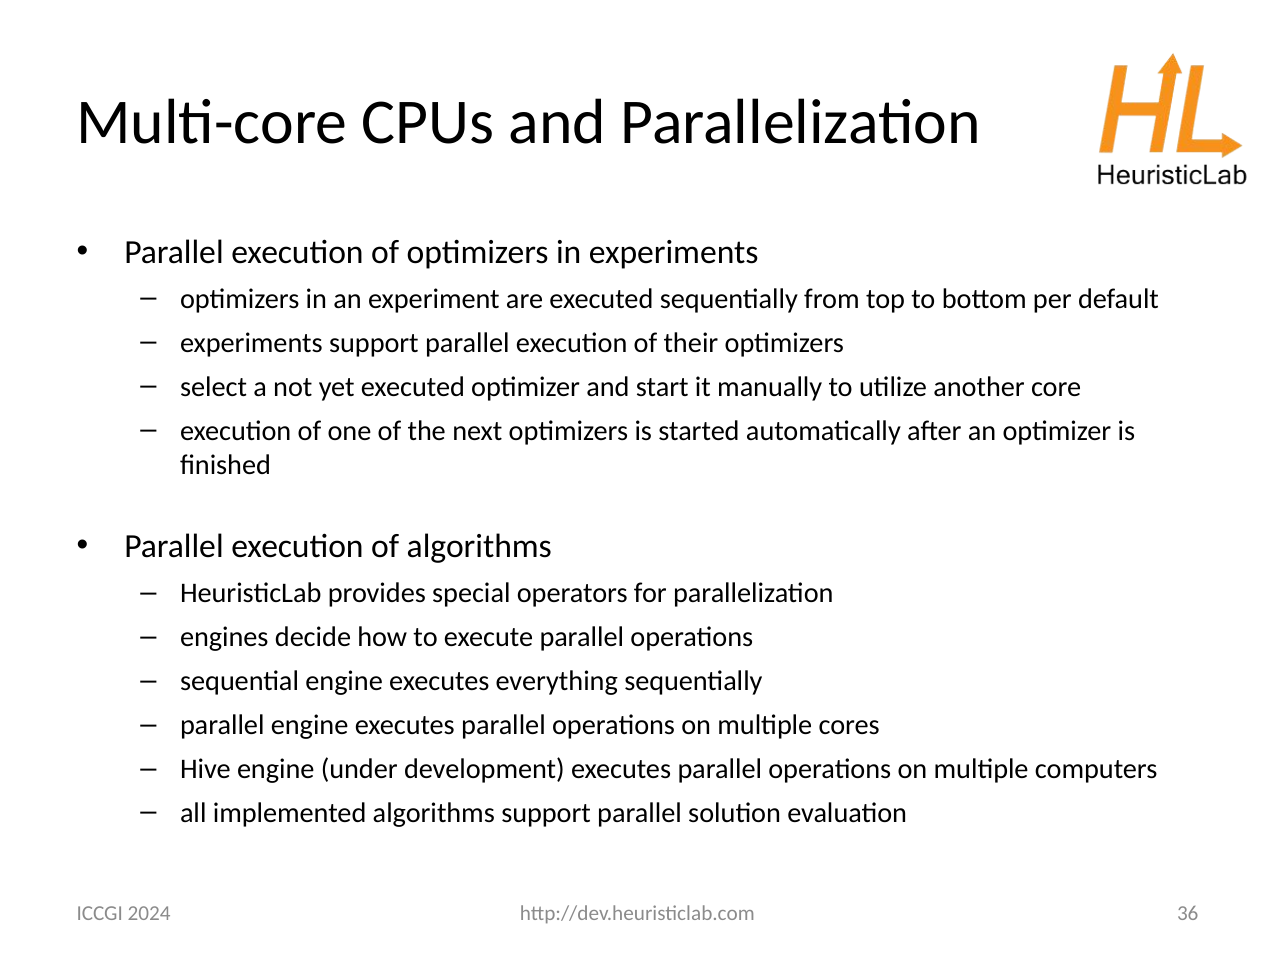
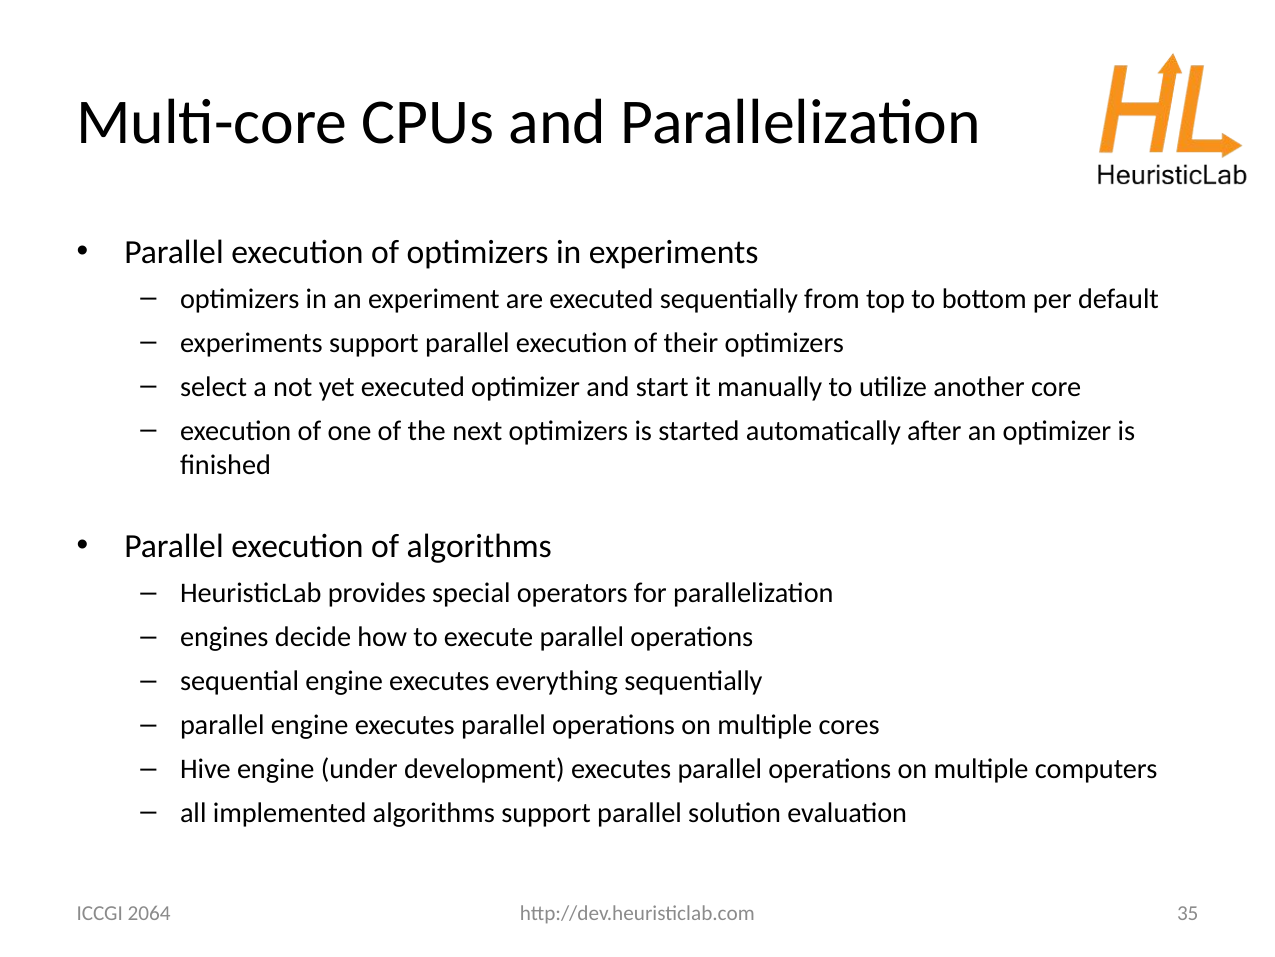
36: 36 -> 35
2024: 2024 -> 2064
